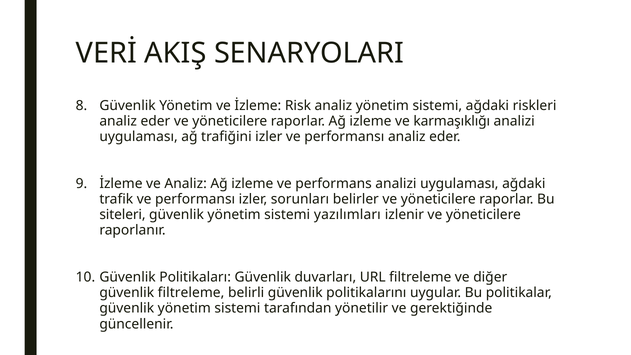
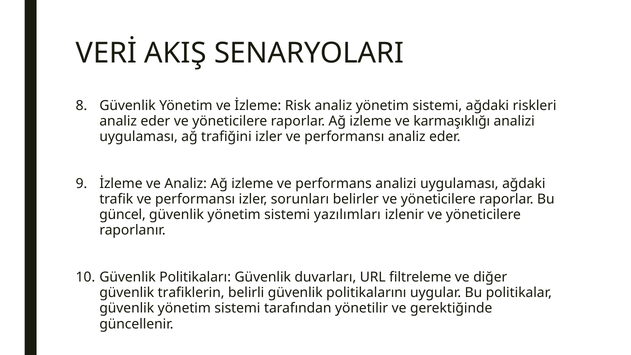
siteleri: siteleri -> güncel
güvenlik filtreleme: filtreleme -> trafiklerin
